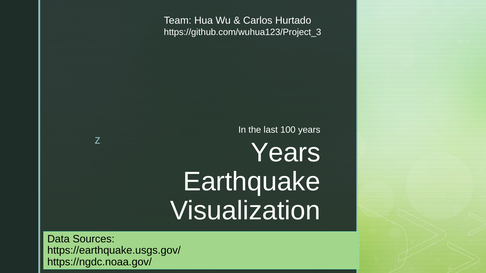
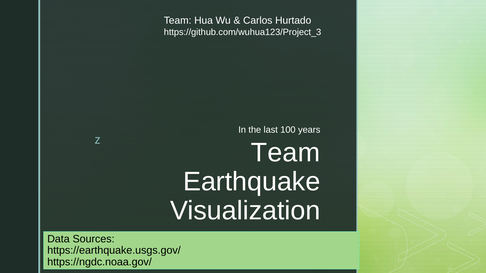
Years at (286, 153): Years -> Team
